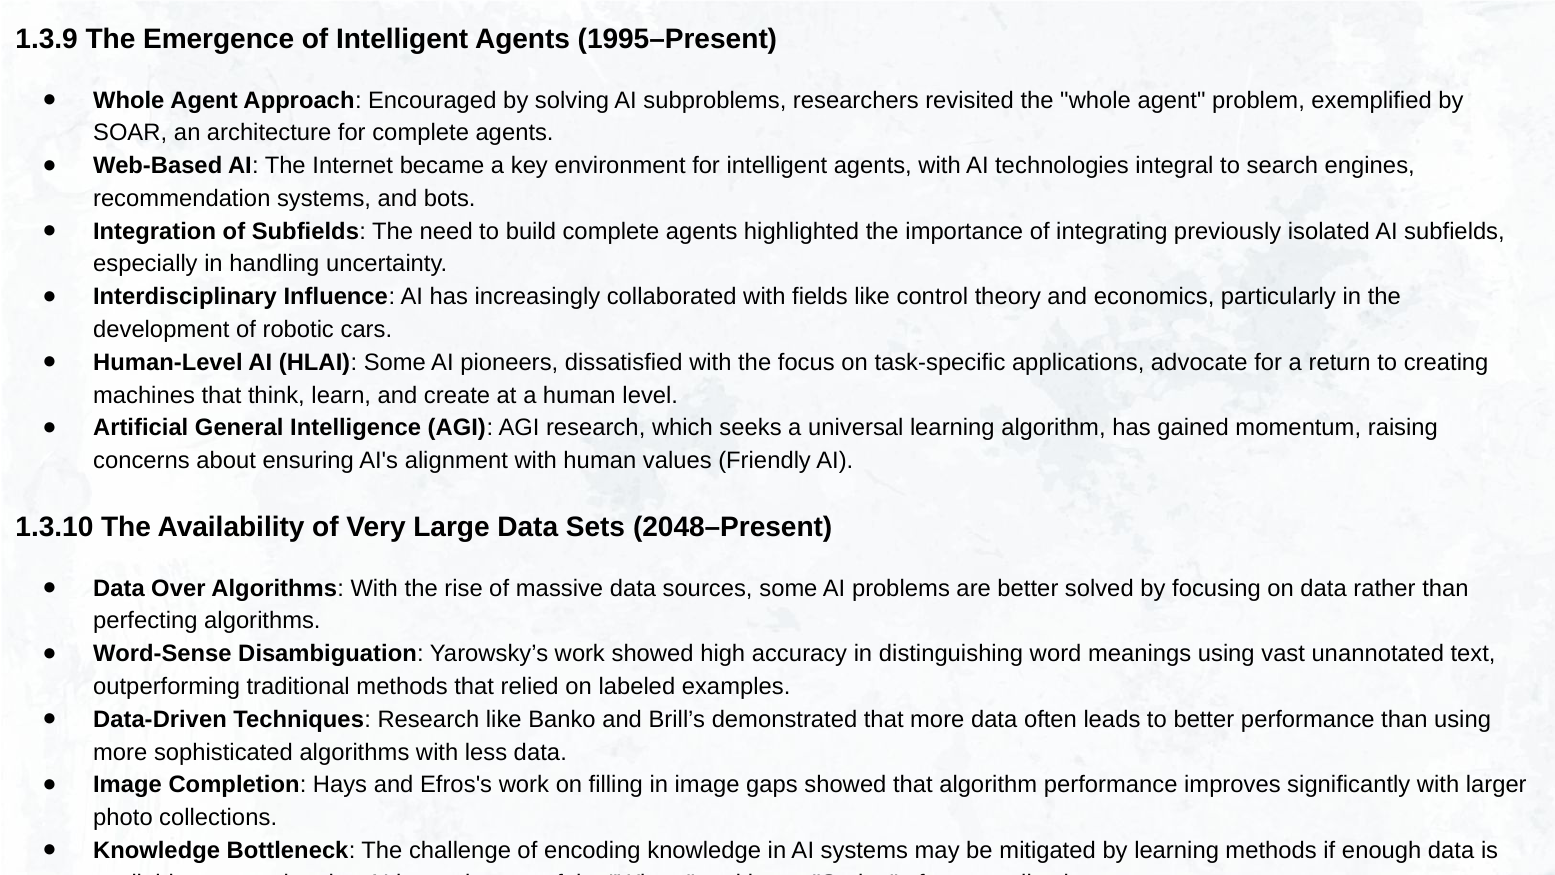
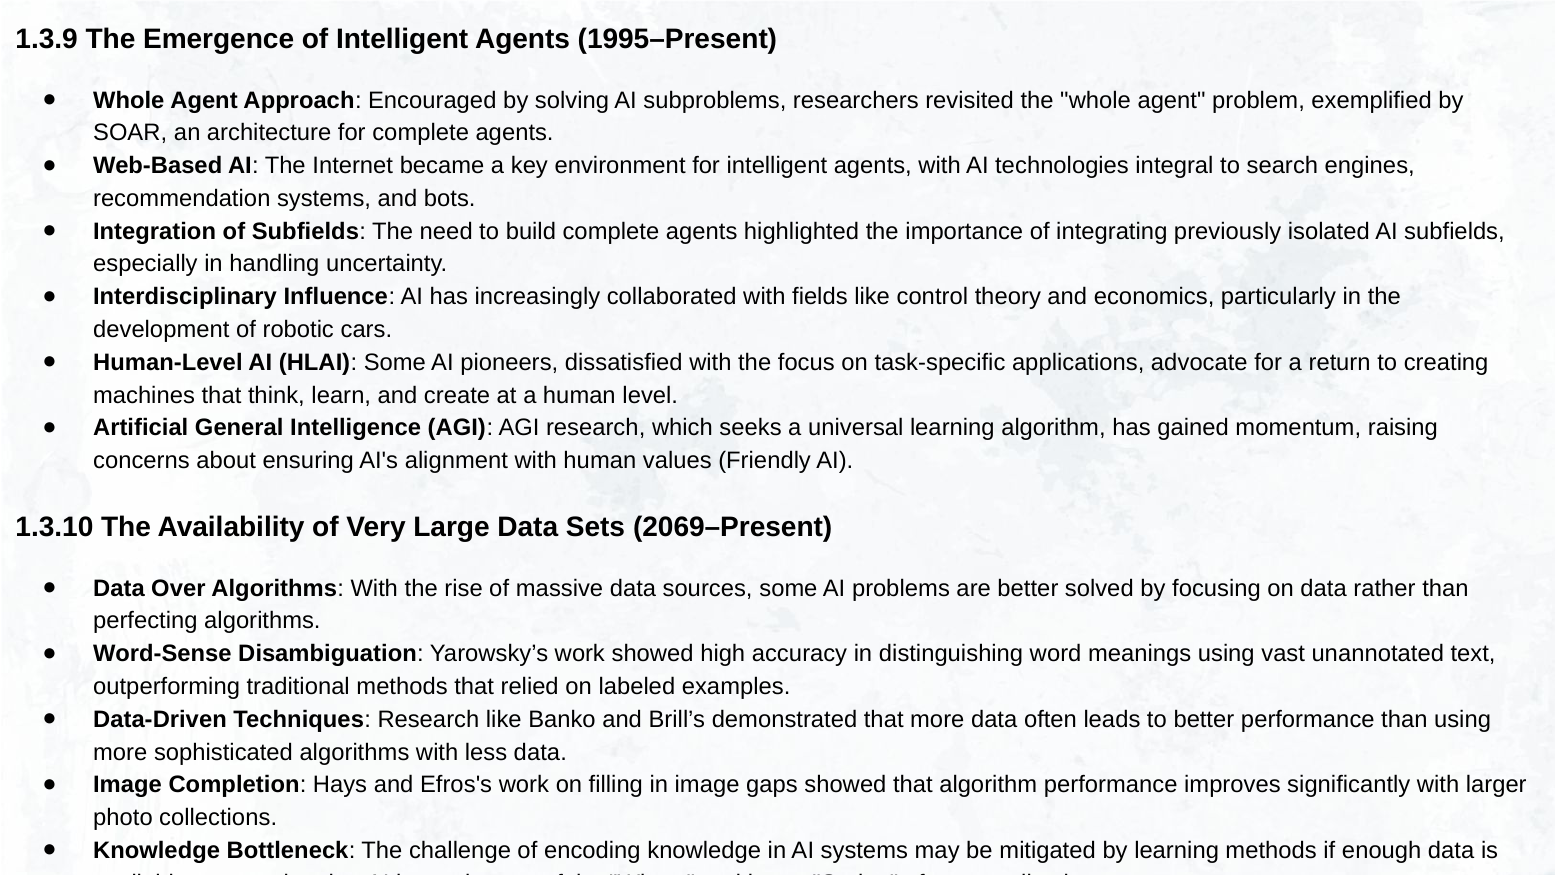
2048–Present: 2048–Present -> 2069–Present
